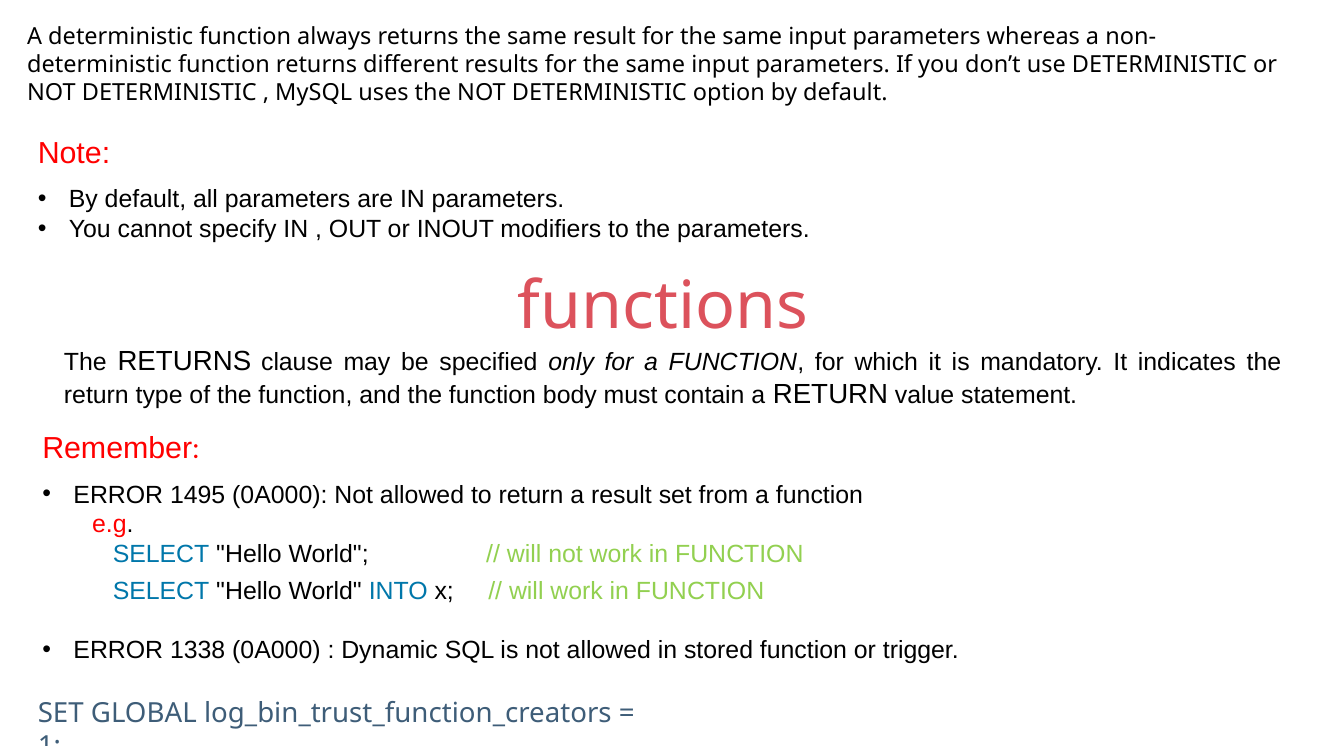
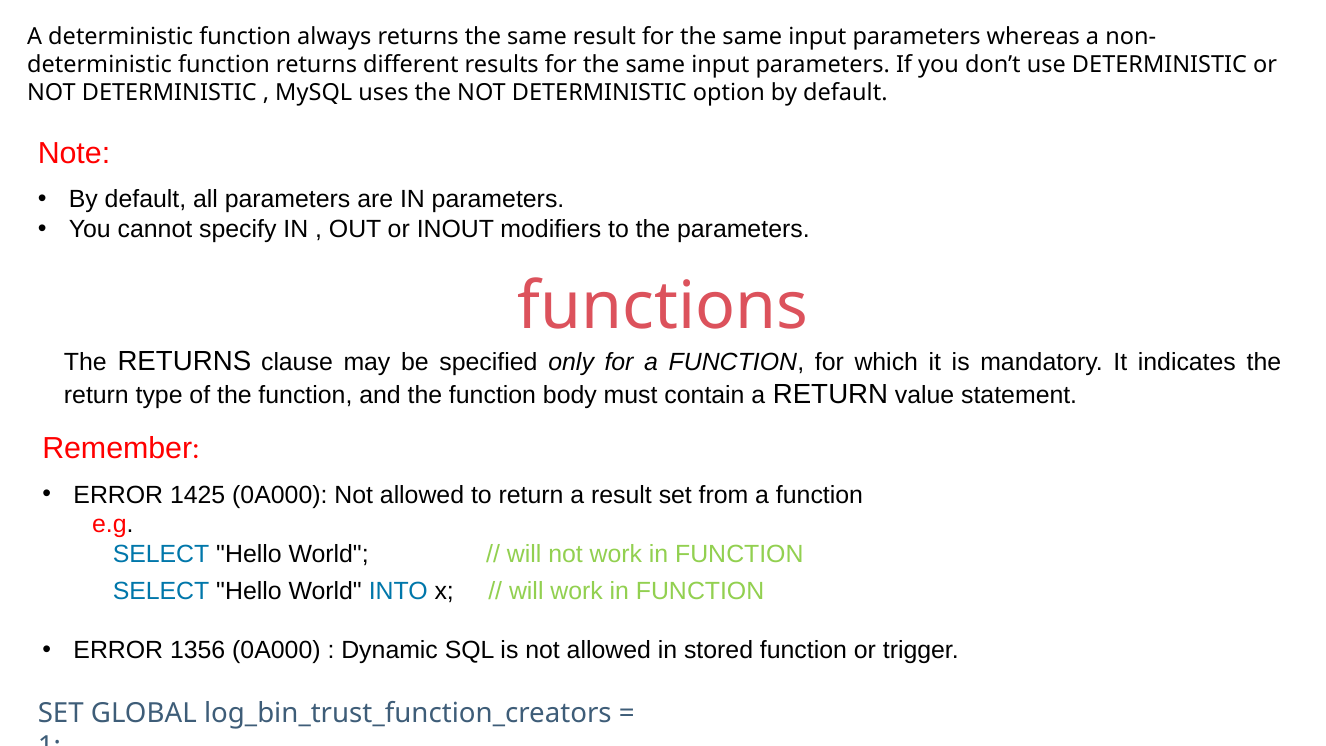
1495: 1495 -> 1425
1338: 1338 -> 1356
